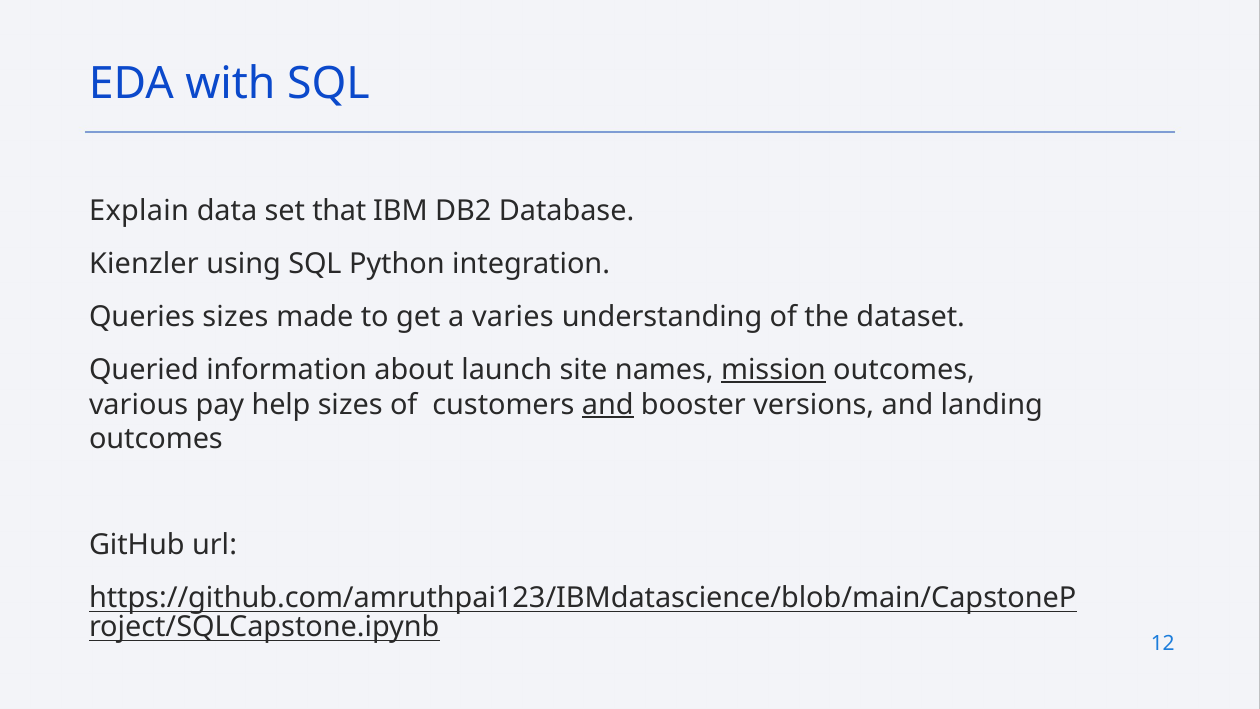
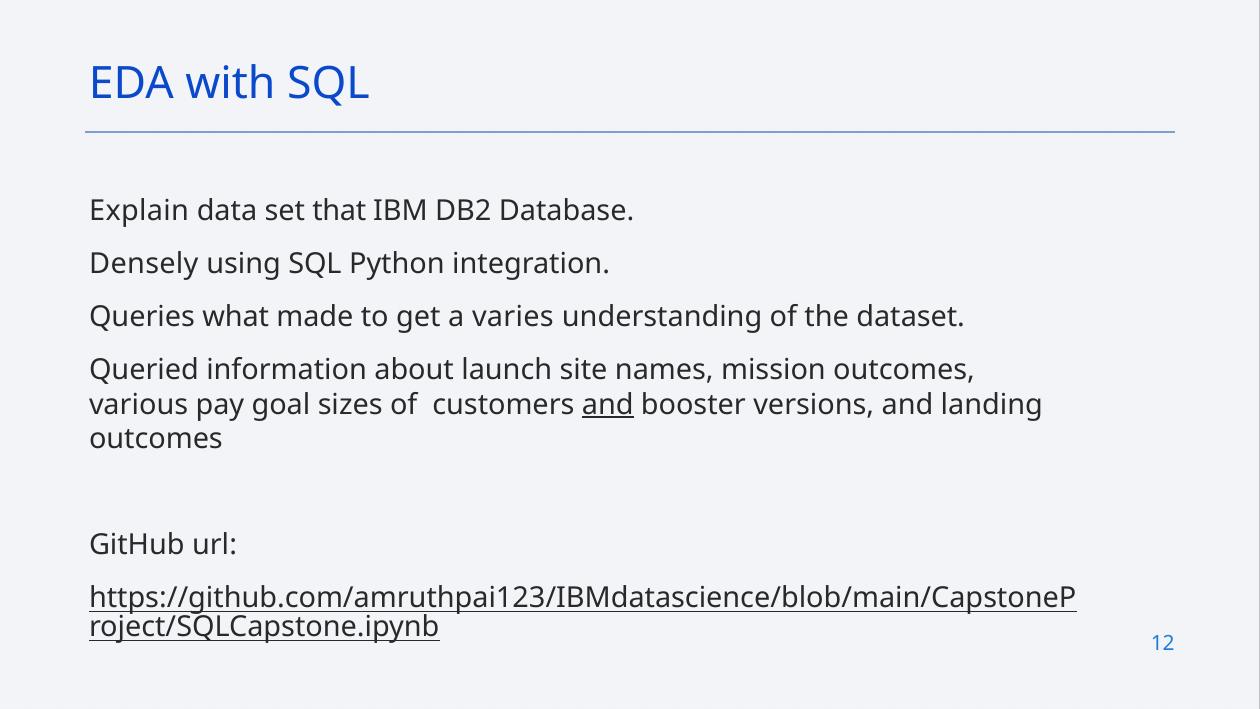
Kienzler: Kienzler -> Densely
Queries sizes: sizes -> what
mission underline: present -> none
help: help -> goal
